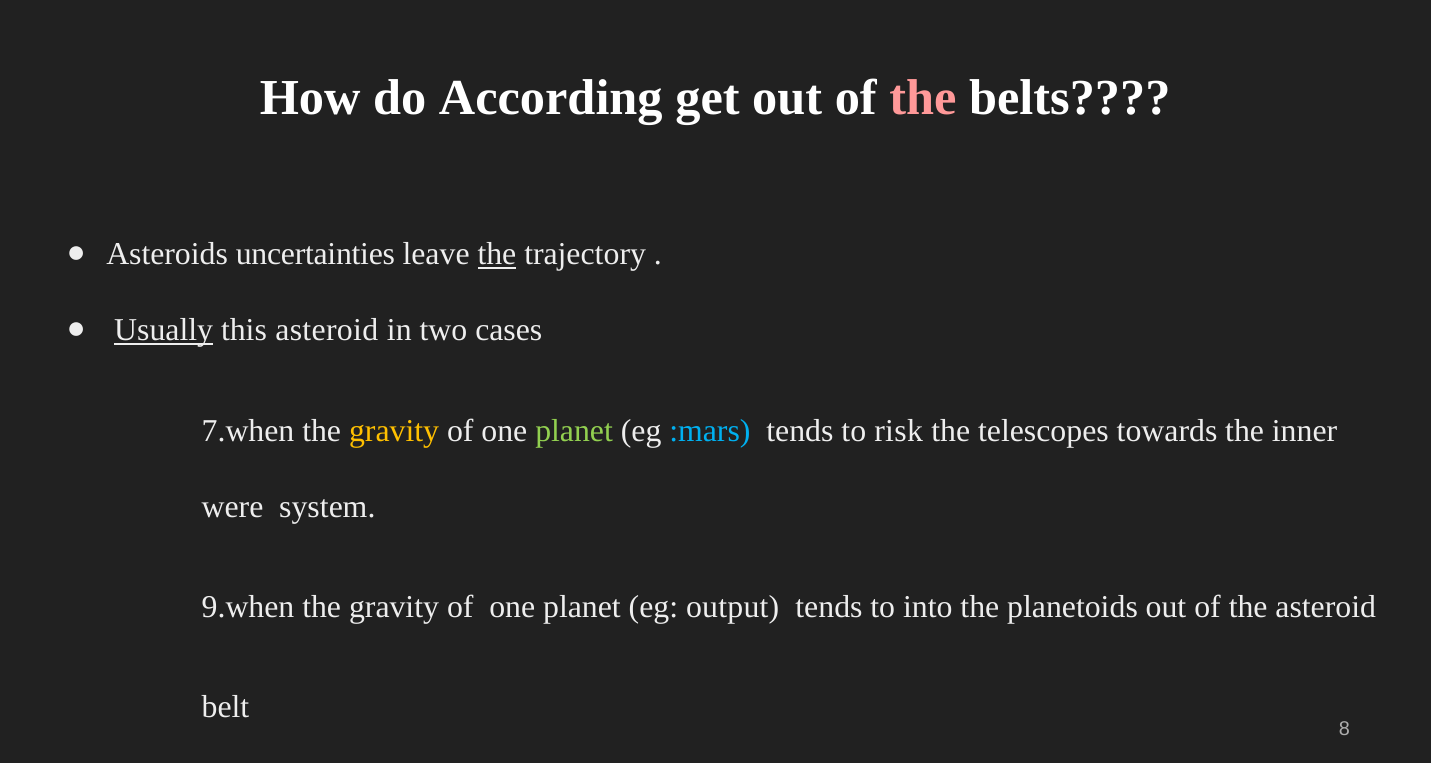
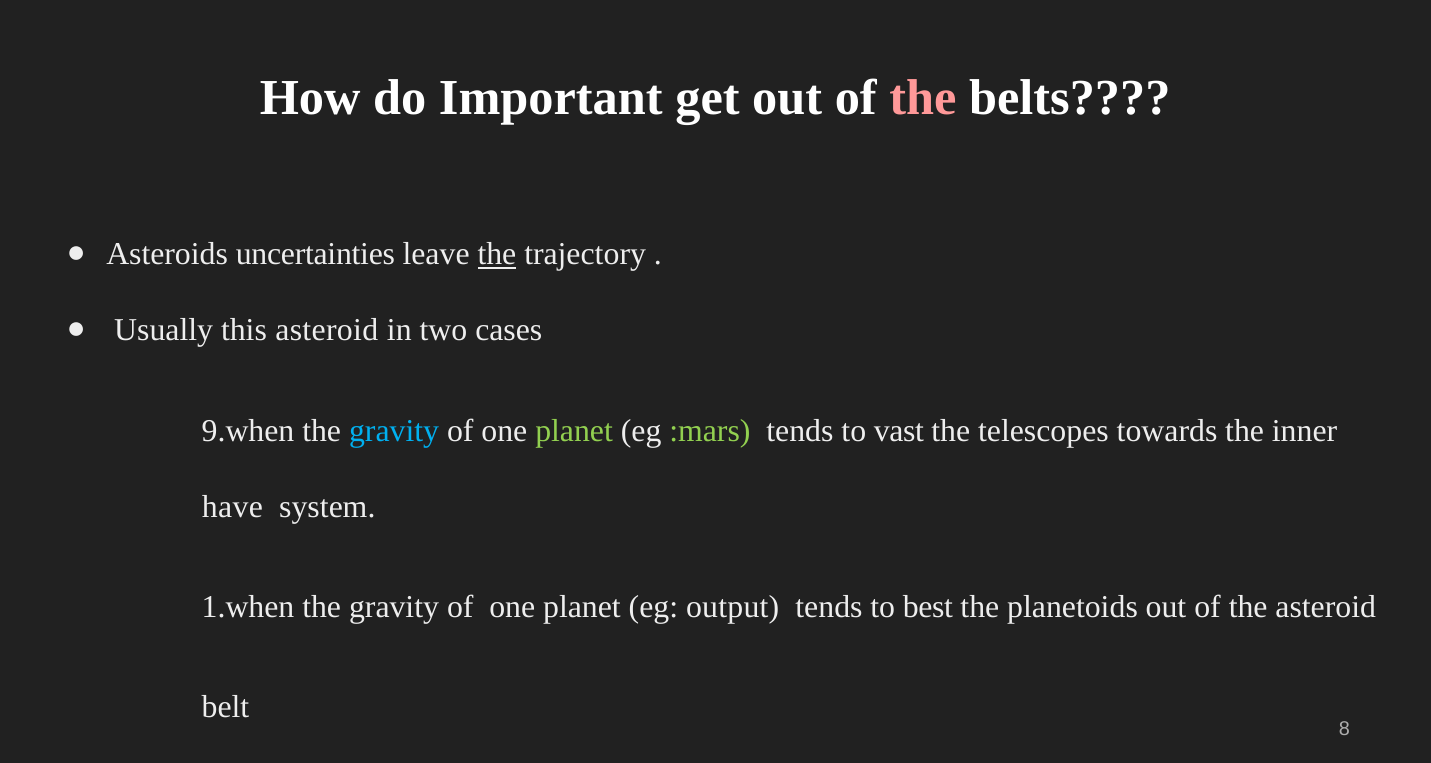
According: According -> Important
Usually underline: present -> none
7.when: 7.when -> 9.when
gravity at (394, 431) colour: yellow -> light blue
:mars colour: light blue -> light green
risk: risk -> vast
were: were -> have
9.when: 9.when -> 1.when
into: into -> best
